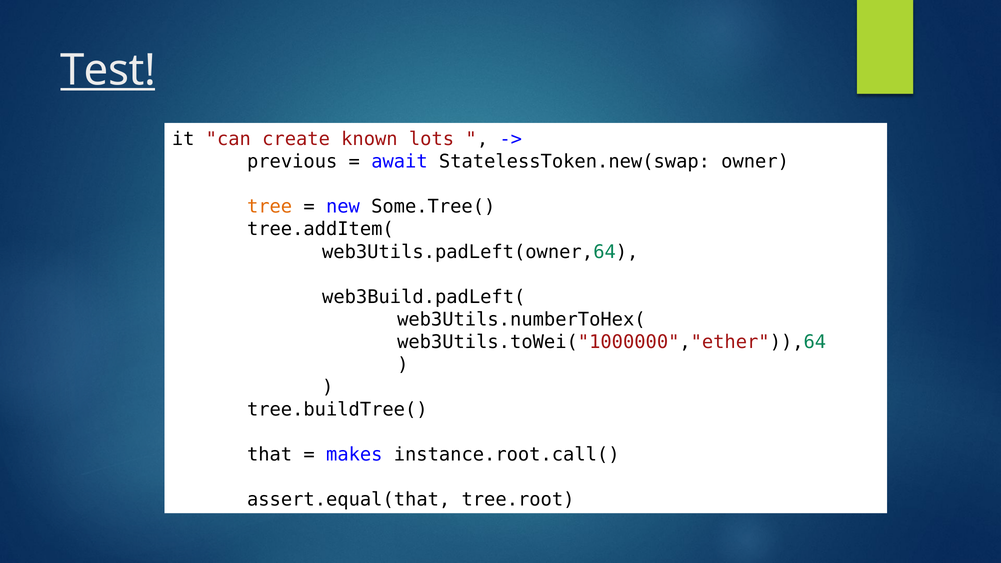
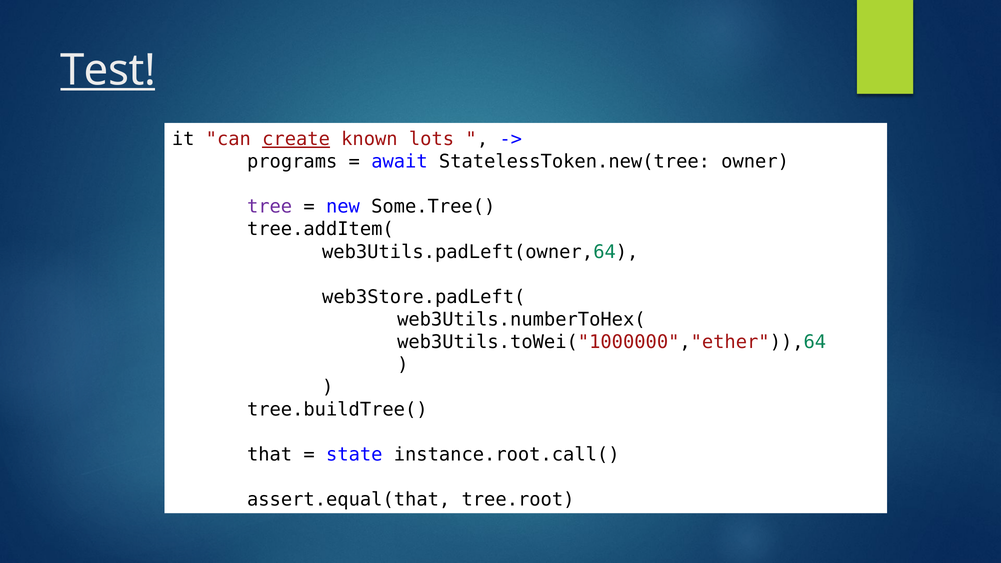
create underline: none -> present
previous: previous -> programs
StatelessToken.new(swap: StatelessToken.new(swap -> StatelessToken.new(tree
tree colour: orange -> purple
web3Build.padLeft(: web3Build.padLeft( -> web3Store.padLeft(
makes: makes -> state
